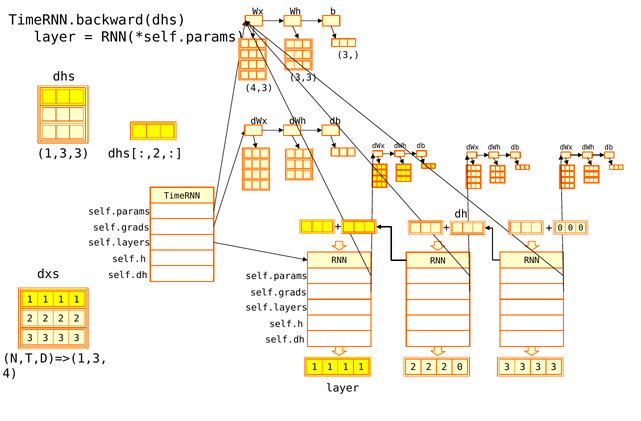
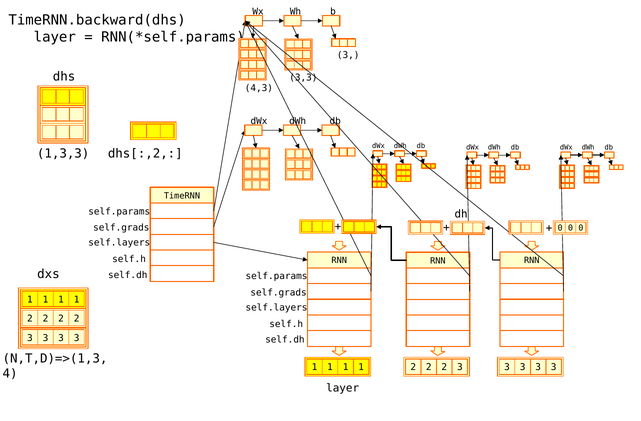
0 at (460, 367): 0 -> 3
